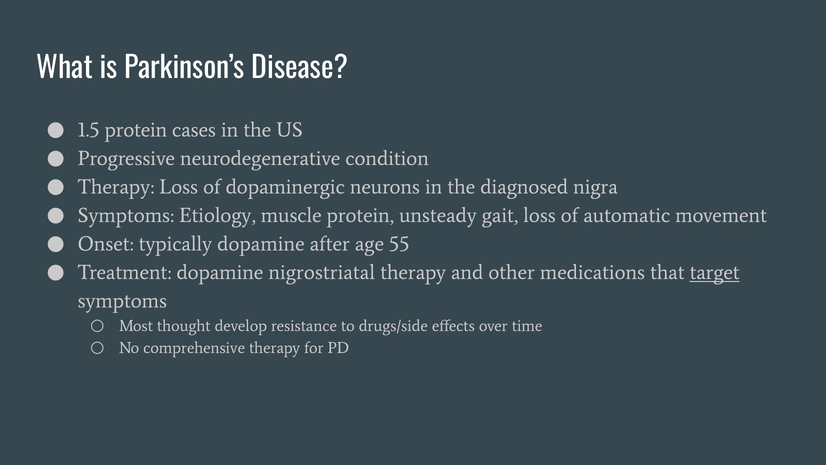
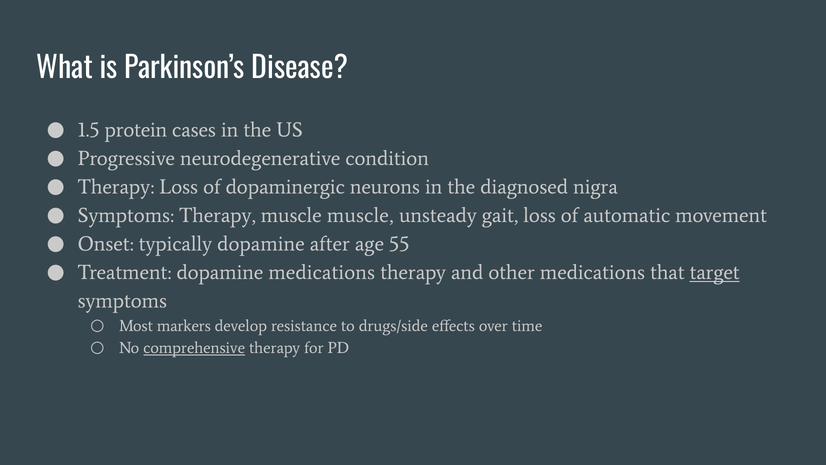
Symptoms Etiology: Etiology -> Therapy
muscle protein: protein -> muscle
dopamine nigrostriatal: nigrostriatal -> medications
thought: thought -> markers
comprehensive underline: none -> present
